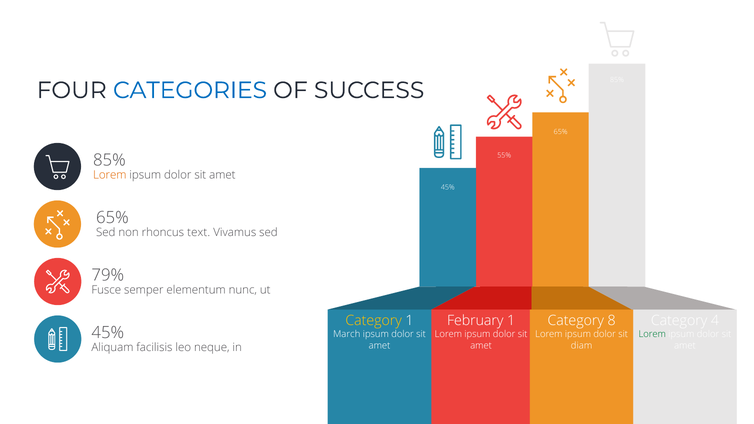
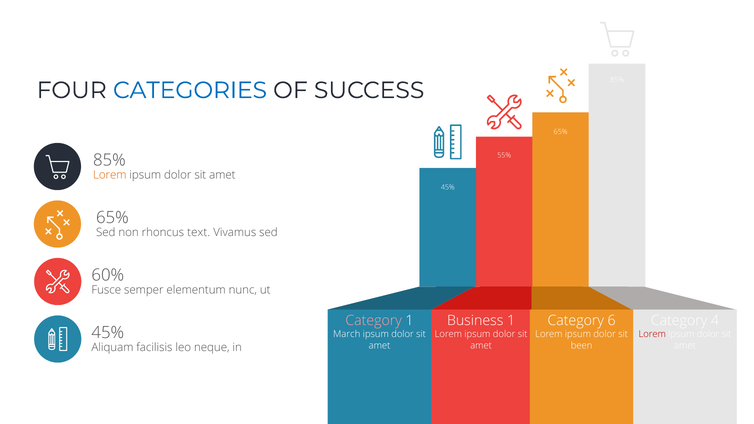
79%: 79% -> 60%
Category at (374, 321) colour: yellow -> pink
February: February -> Business
8: 8 -> 6
Lorem at (652, 334) colour: green -> red
diam: diam -> been
